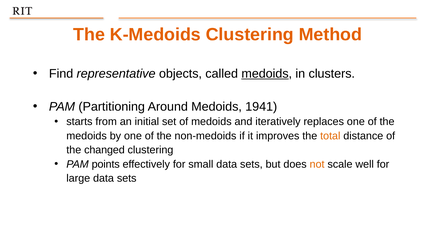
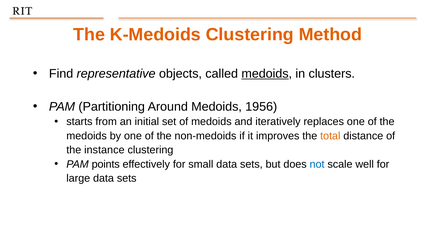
1941: 1941 -> 1956
changed: changed -> instance
not colour: orange -> blue
